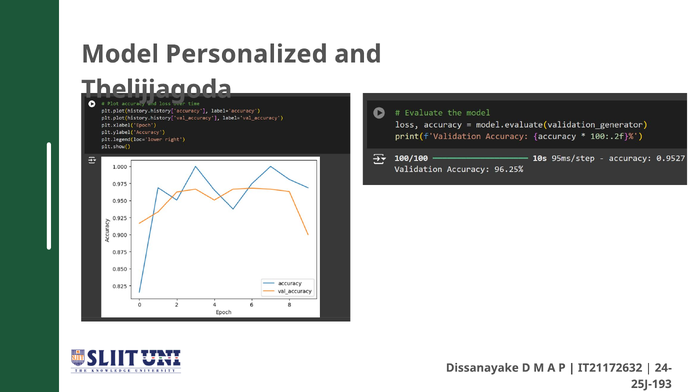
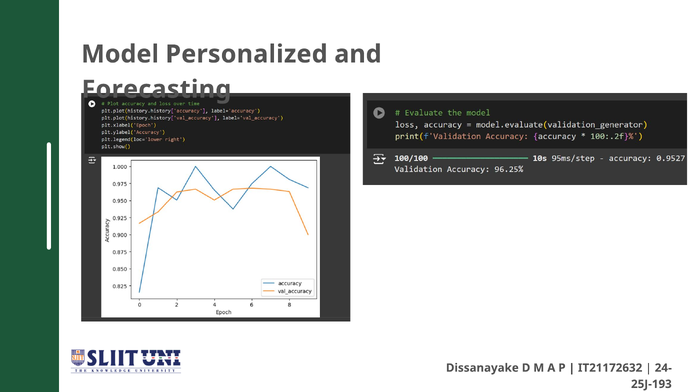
Thelijjagoda: Thelijjagoda -> Forecasting
